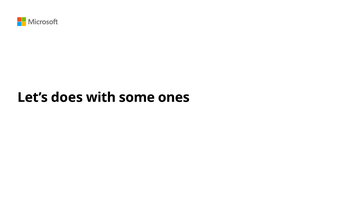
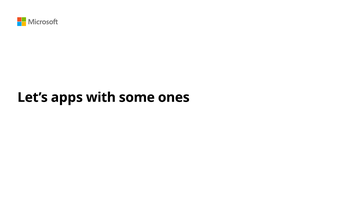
does: does -> apps
